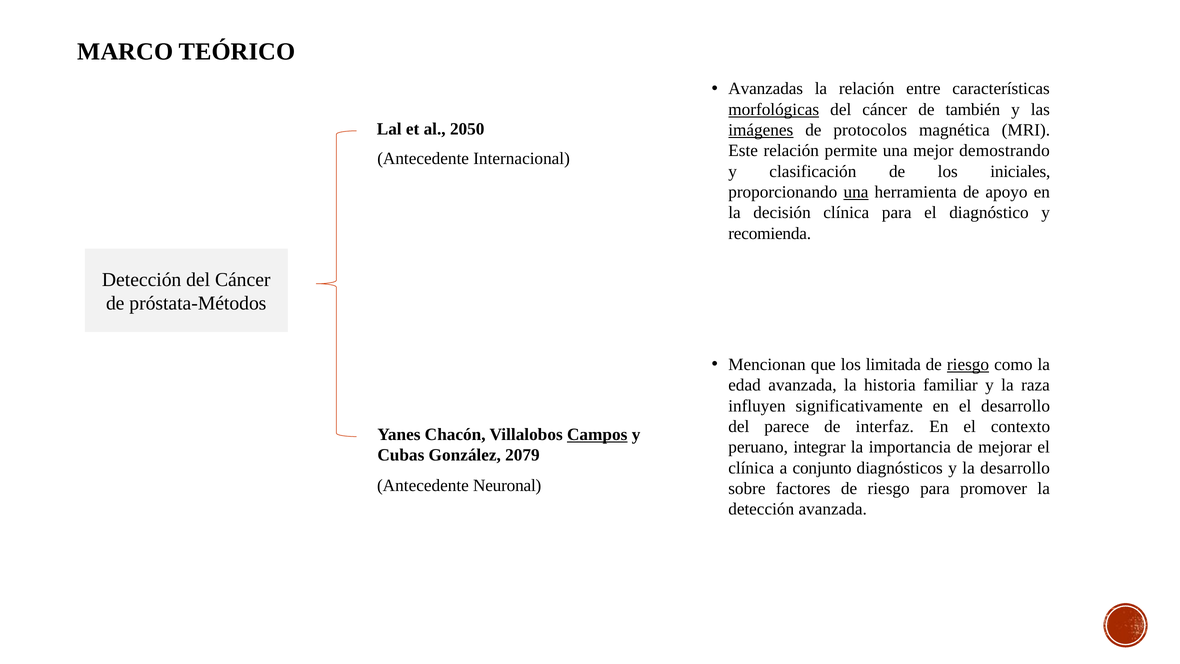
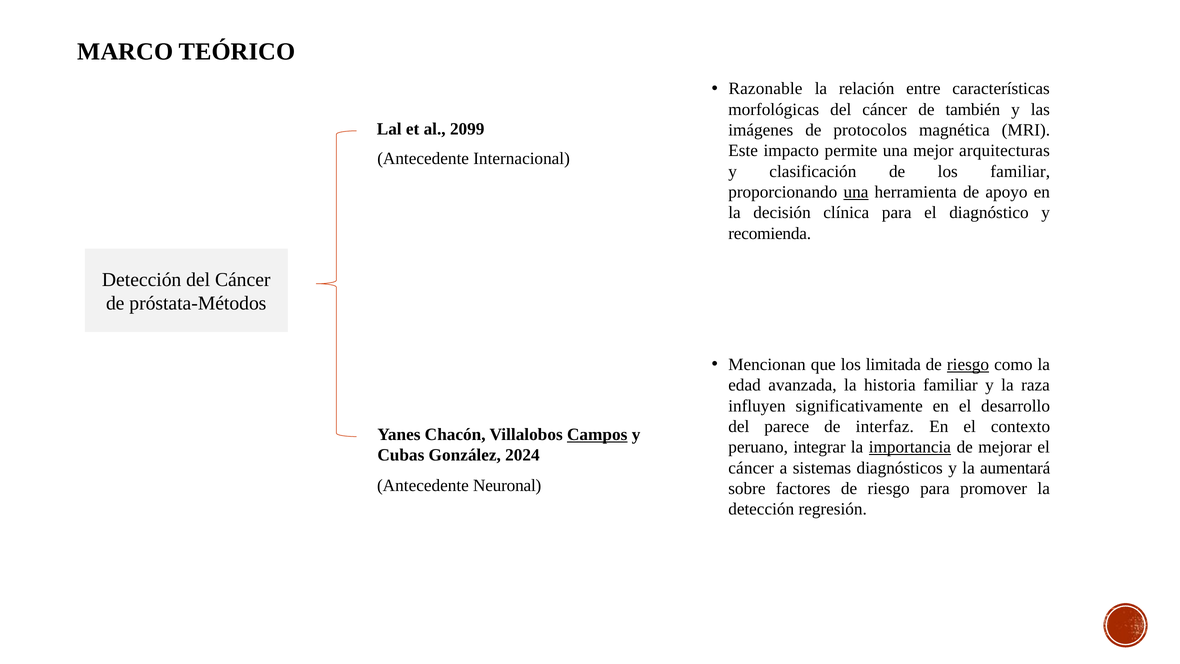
Avanzadas: Avanzadas -> Razonable
morfológicas underline: present -> none
2050: 2050 -> 2099
imágenes underline: present -> none
Este relación: relación -> impacto
demostrando: demostrando -> arquitecturas
los iniciales: iniciales -> familiar
importancia underline: none -> present
2079: 2079 -> 2024
clínica at (751, 468): clínica -> cáncer
conjunto: conjunto -> sistemas
la desarrollo: desarrollo -> aumentará
detección avanzada: avanzada -> regresión
